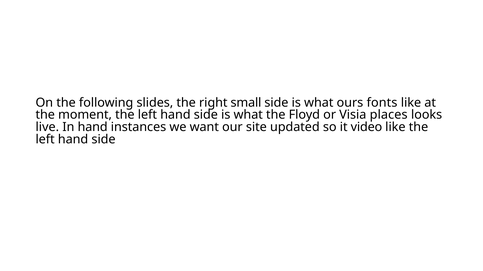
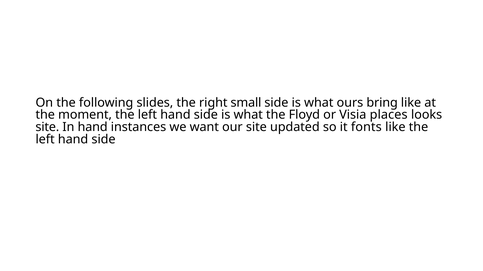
fonts: fonts -> bring
live at (47, 127): live -> site
video: video -> fonts
